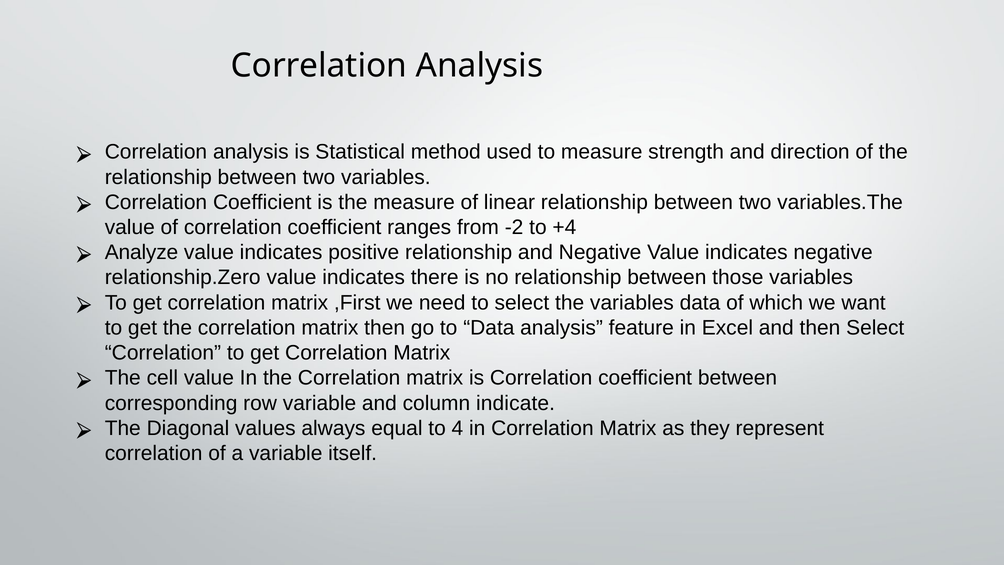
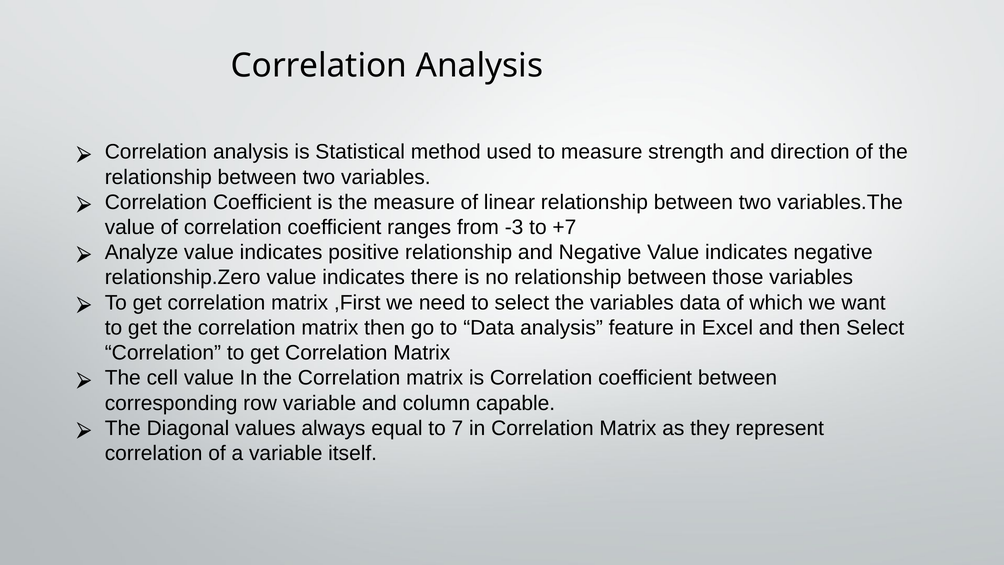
-2: -2 -> -3
+4: +4 -> +7
indicate: indicate -> capable
4: 4 -> 7
